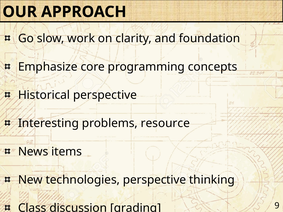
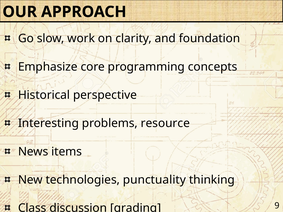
technologies perspective: perspective -> punctuality
